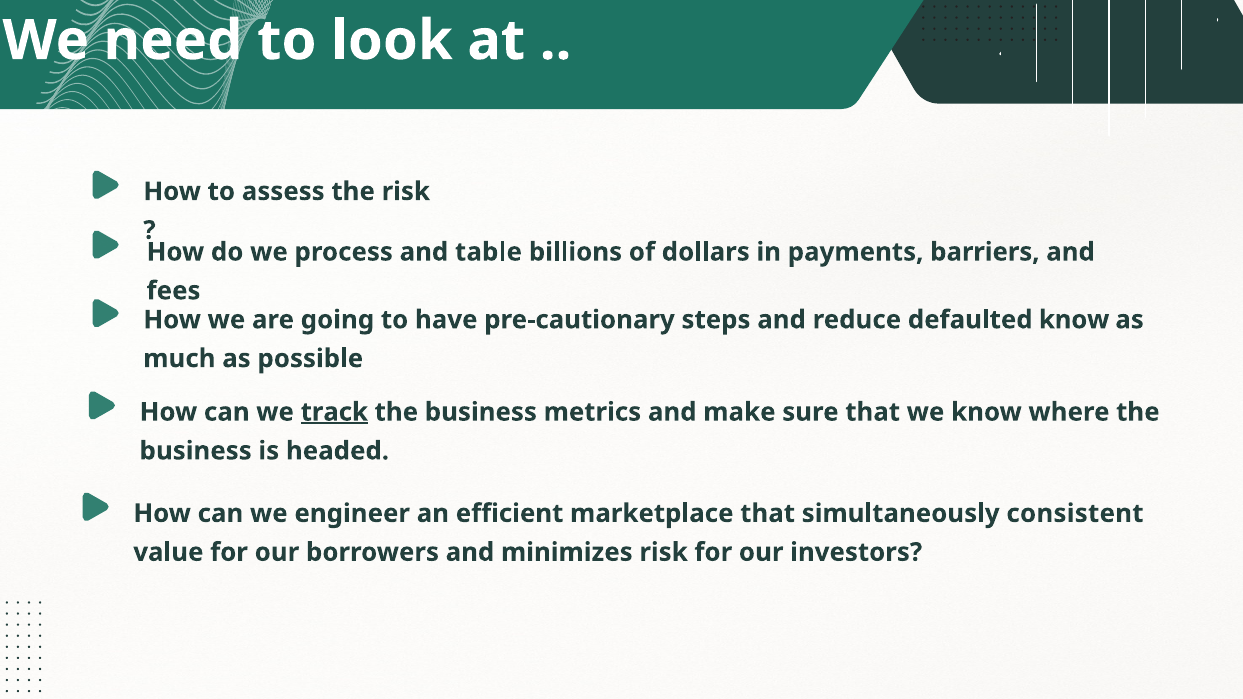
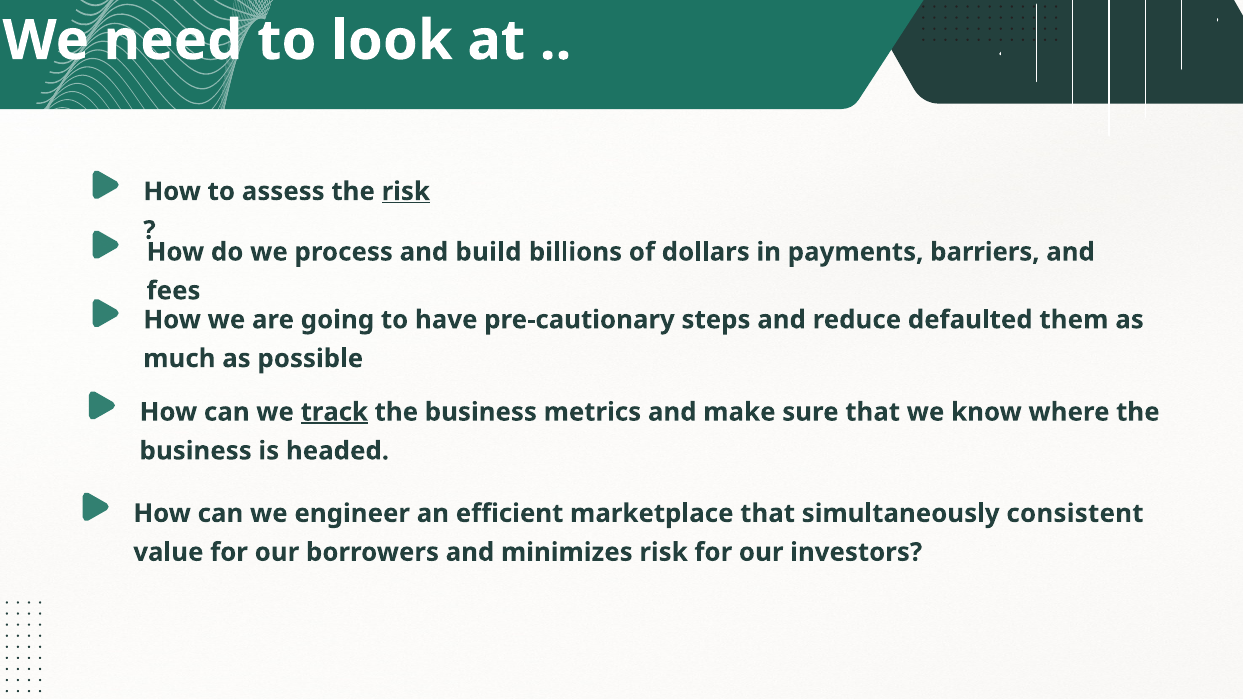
risk at (406, 192) underline: none -> present
table: table -> build
defaulted know: know -> them
